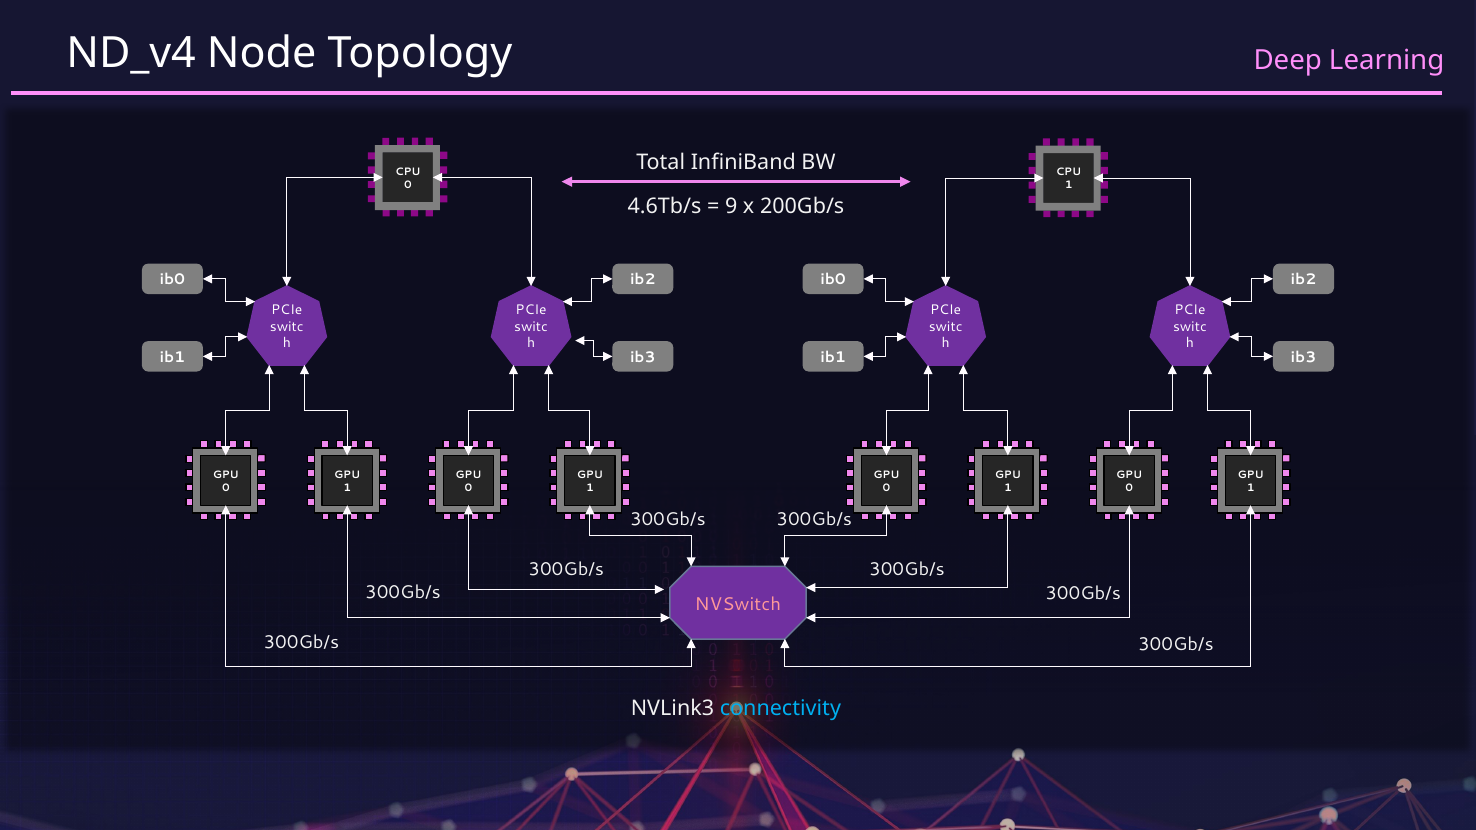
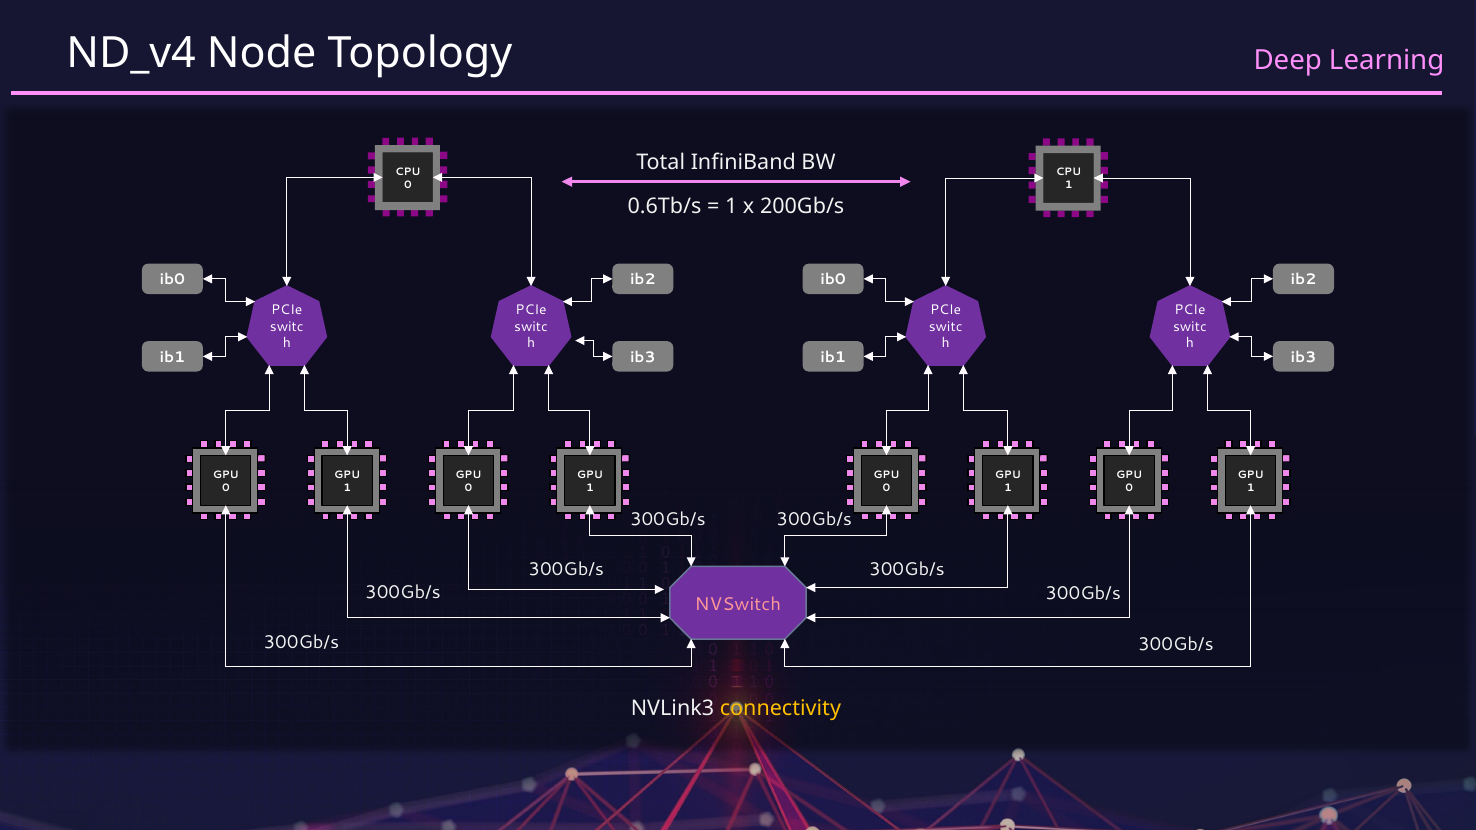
4.6Tb/s: 4.6Tb/s -> 0.6Tb/s
9 at (731, 207): 9 -> 1
connectivity colour: light blue -> yellow
